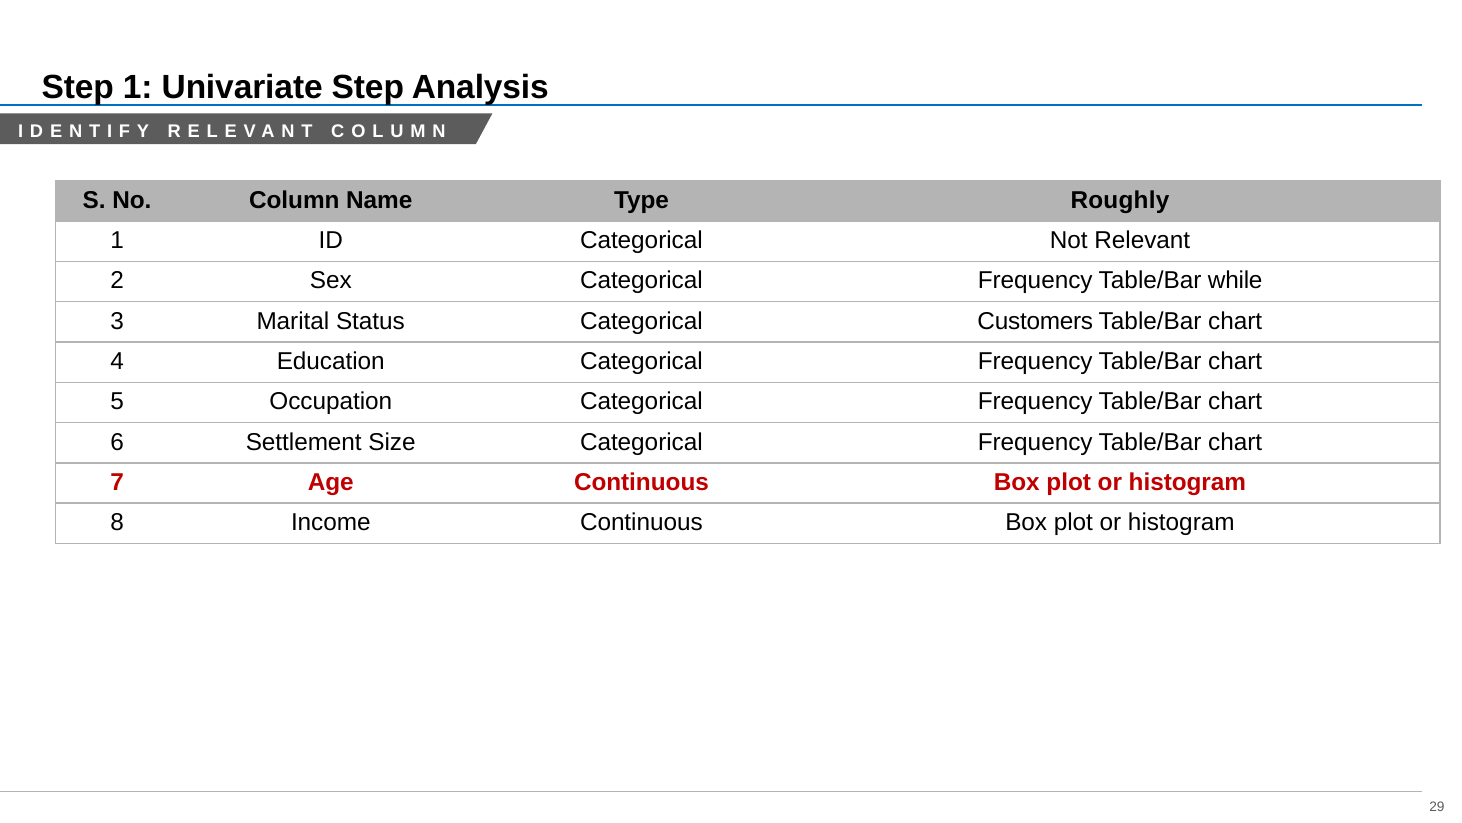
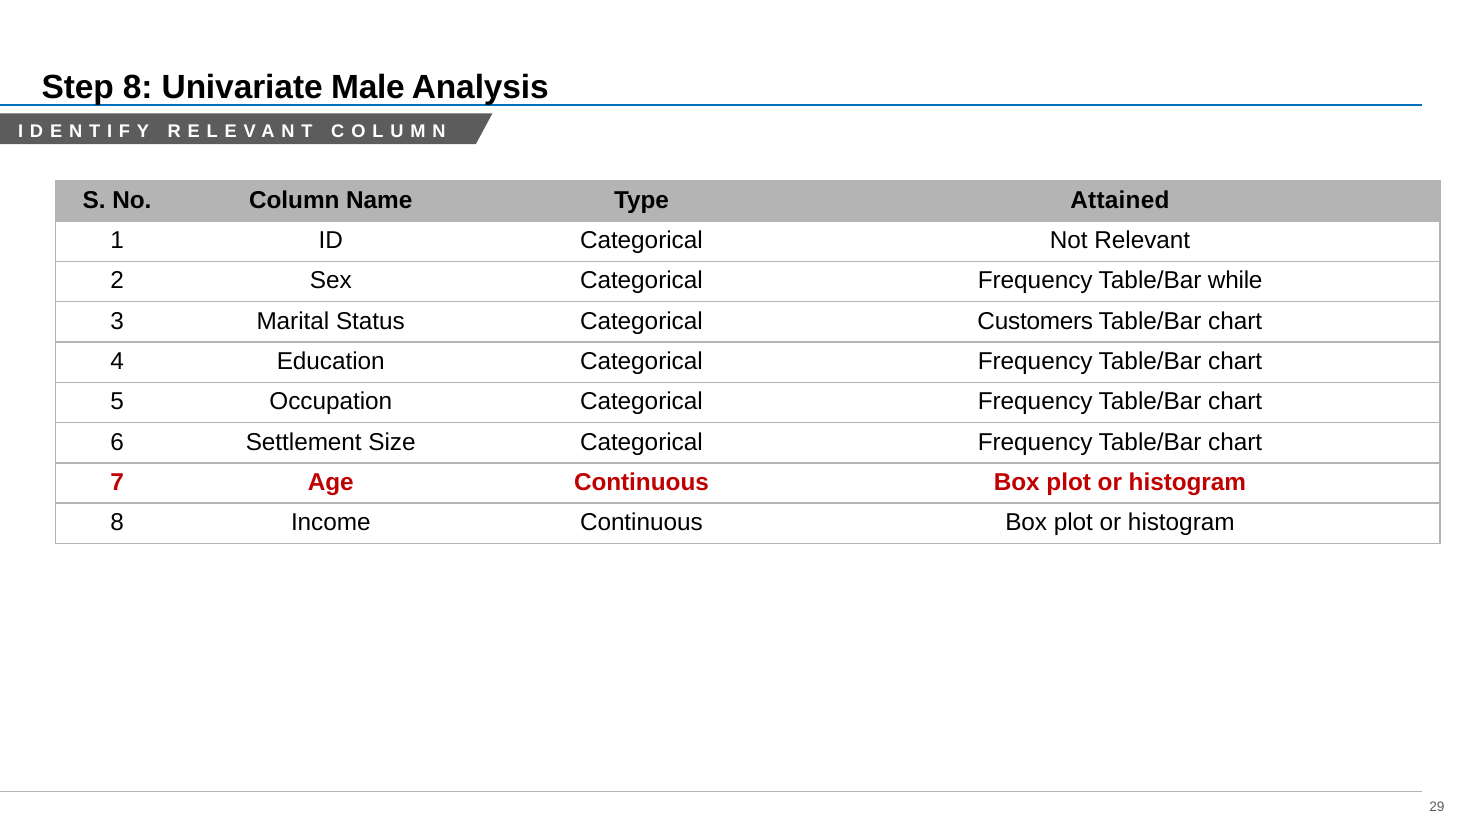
Step 1: 1 -> 8
Univariate Step: Step -> Male
Roughly: Roughly -> Attained
